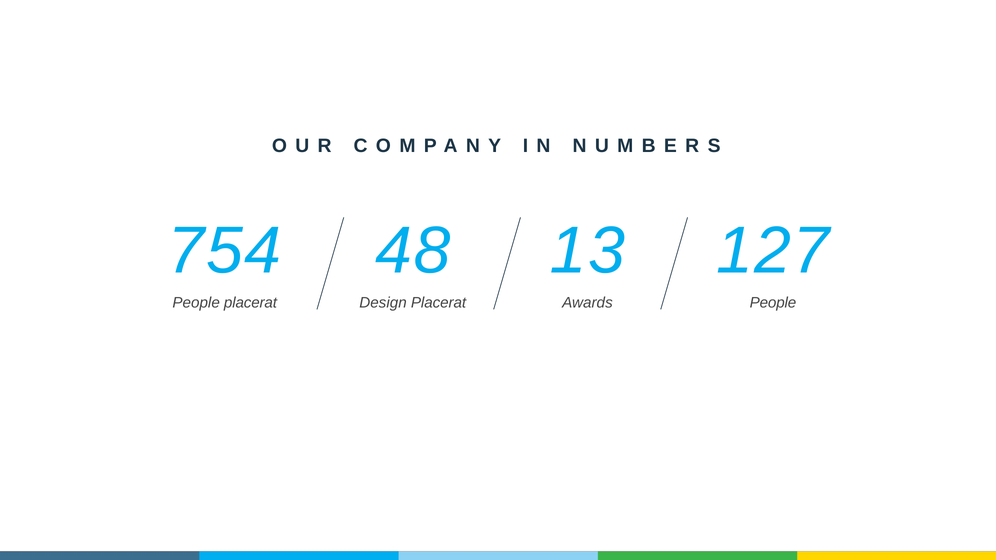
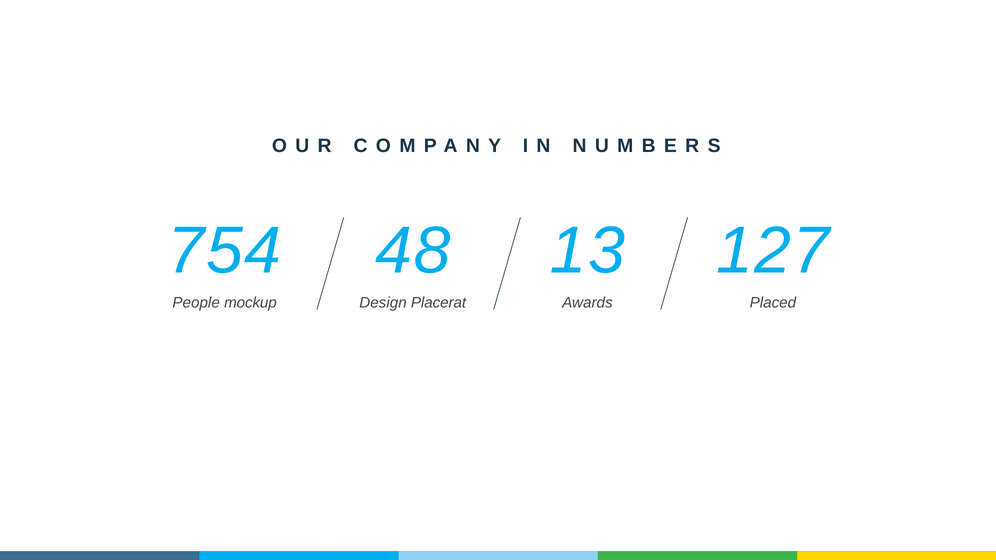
People placerat: placerat -> mockup
People at (773, 303): People -> Placed
